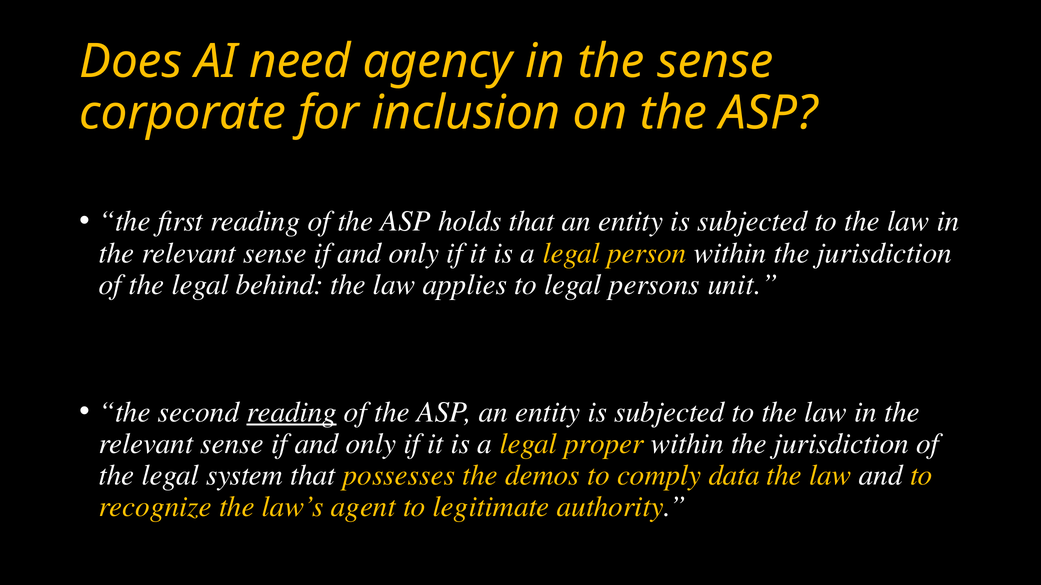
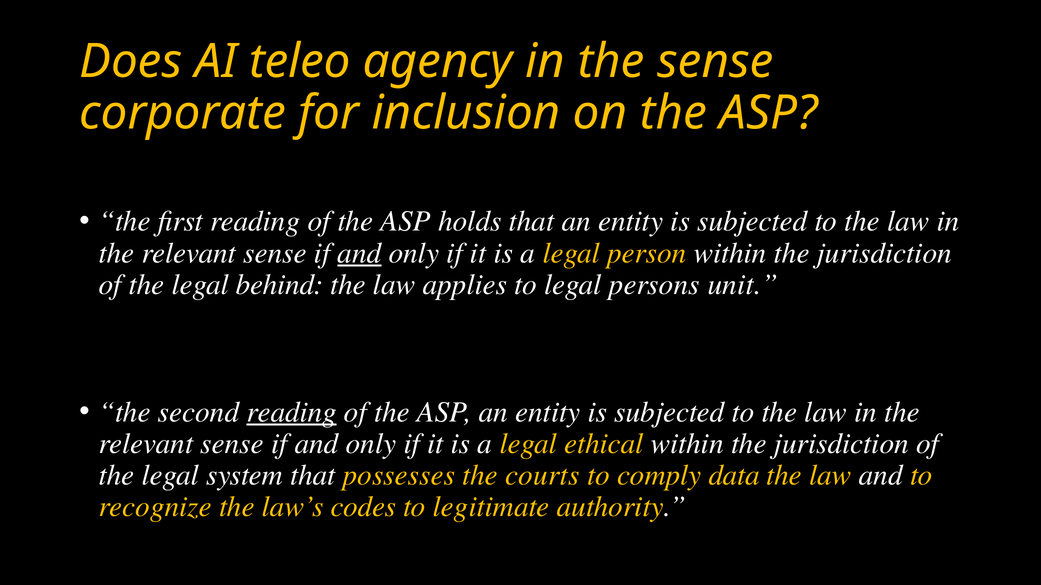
need: need -> teleo
and at (359, 253) underline: none -> present
proper: proper -> ethical
demos: demos -> courts
agent: agent -> codes
